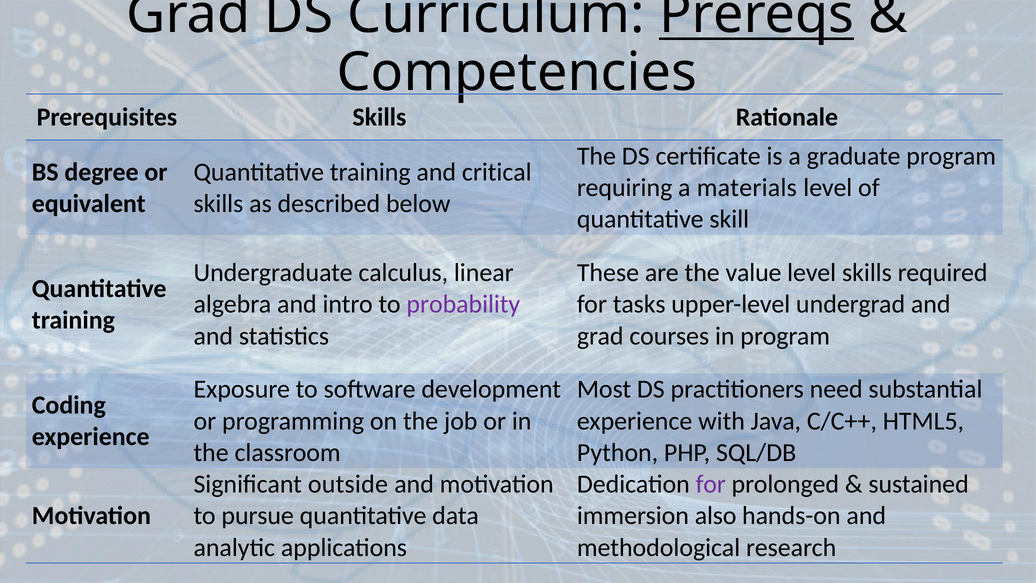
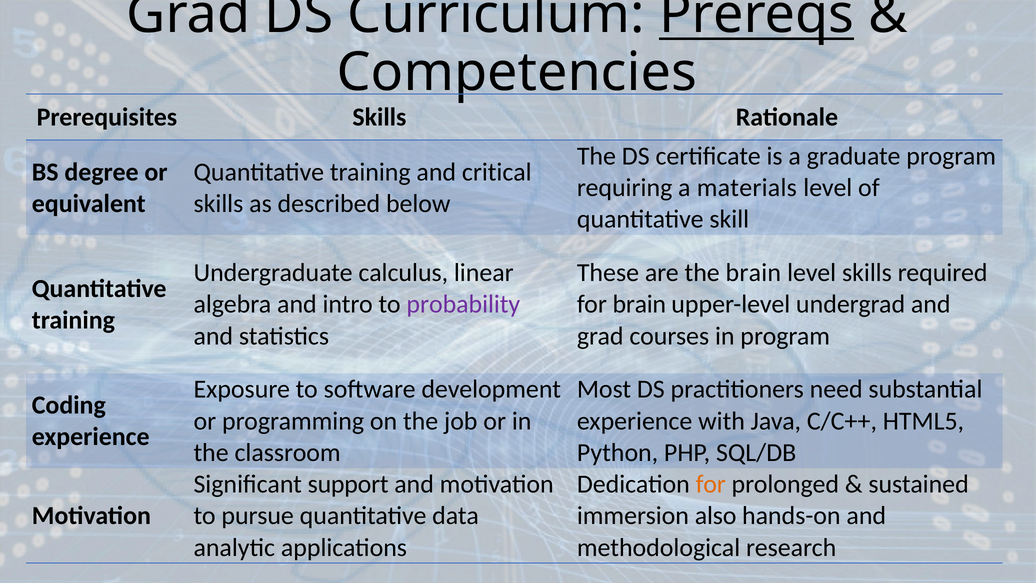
the value: value -> brain
for tasks: tasks -> brain
outside: outside -> support
for at (711, 484) colour: purple -> orange
